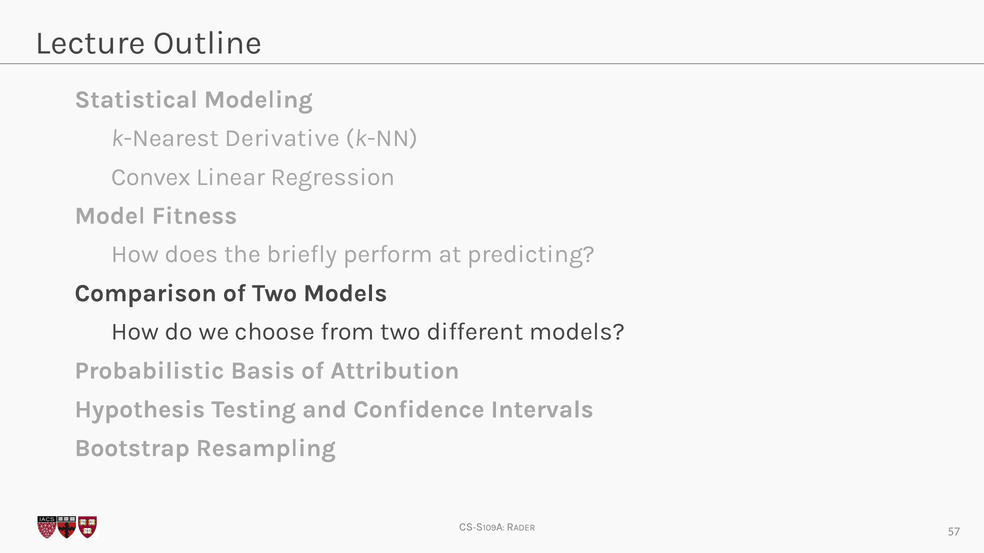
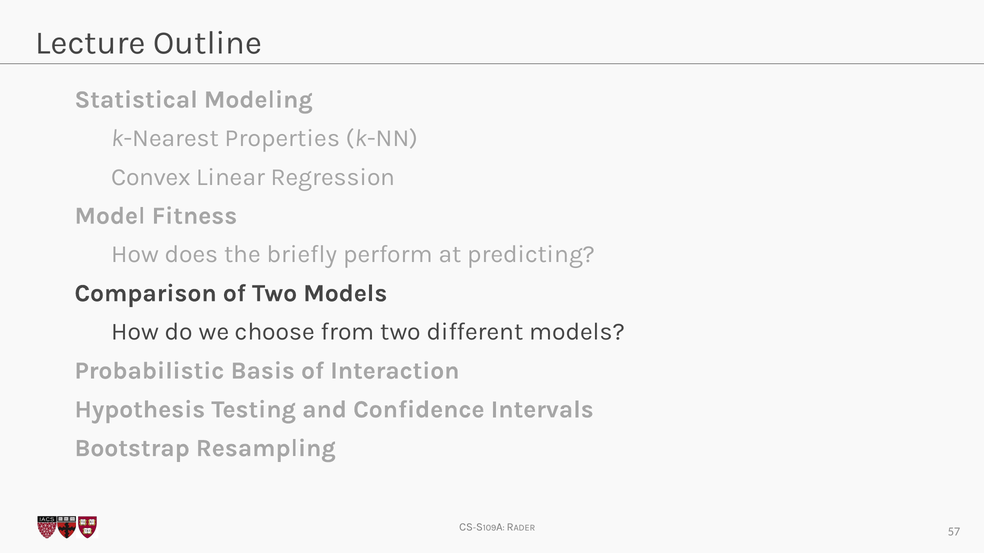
Derivative: Derivative -> Properties
Attribution: Attribution -> Interaction
